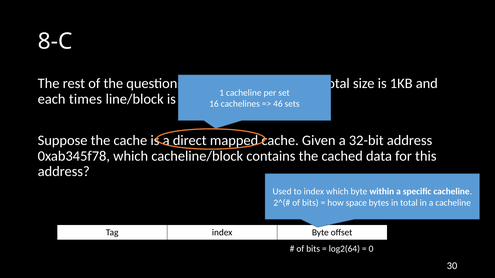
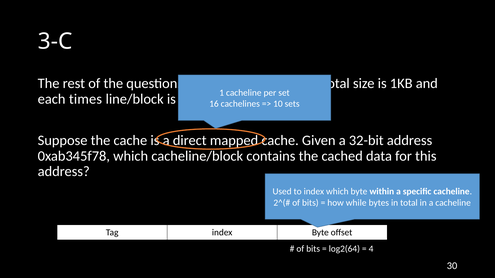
8-C: 8-C -> 3-C
46: 46 -> 10
space: space -> while
0: 0 -> 4
